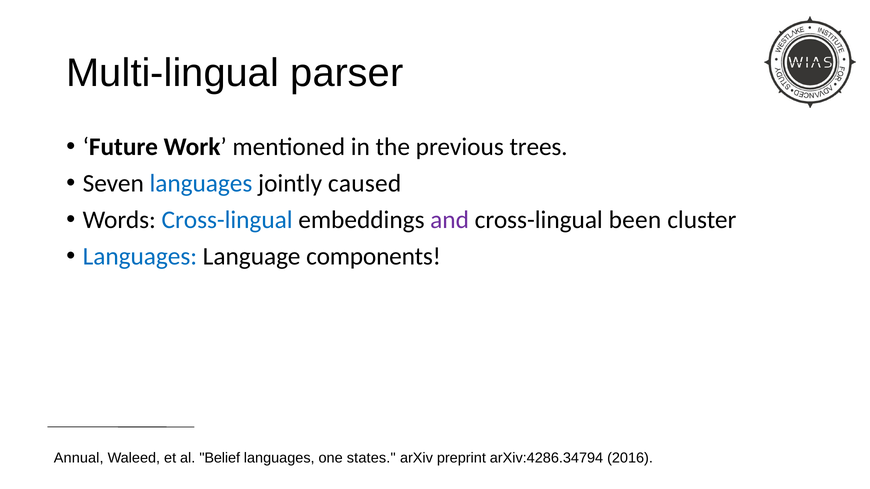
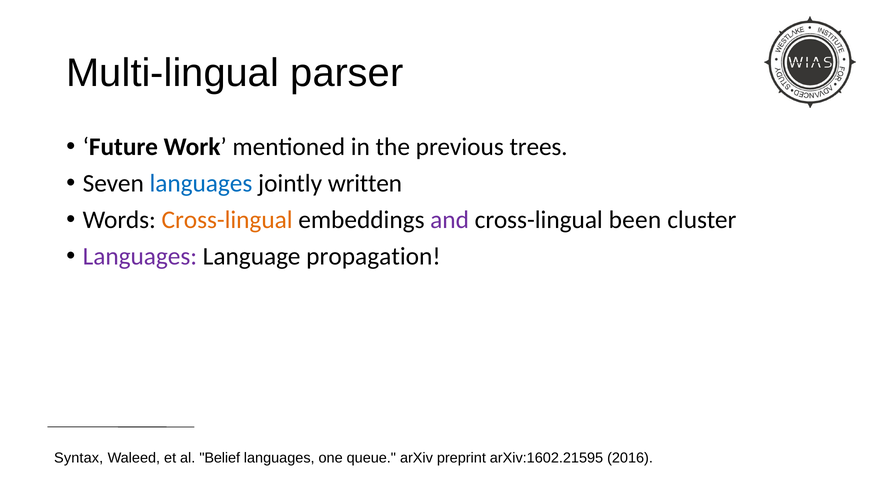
caused: caused -> written
Cross-lingual at (227, 220) colour: blue -> orange
Languages at (140, 257) colour: blue -> purple
components: components -> propagation
Annual: Annual -> Syntax
states: states -> queue
arXiv:4286.34794: arXiv:4286.34794 -> arXiv:1602.21595
